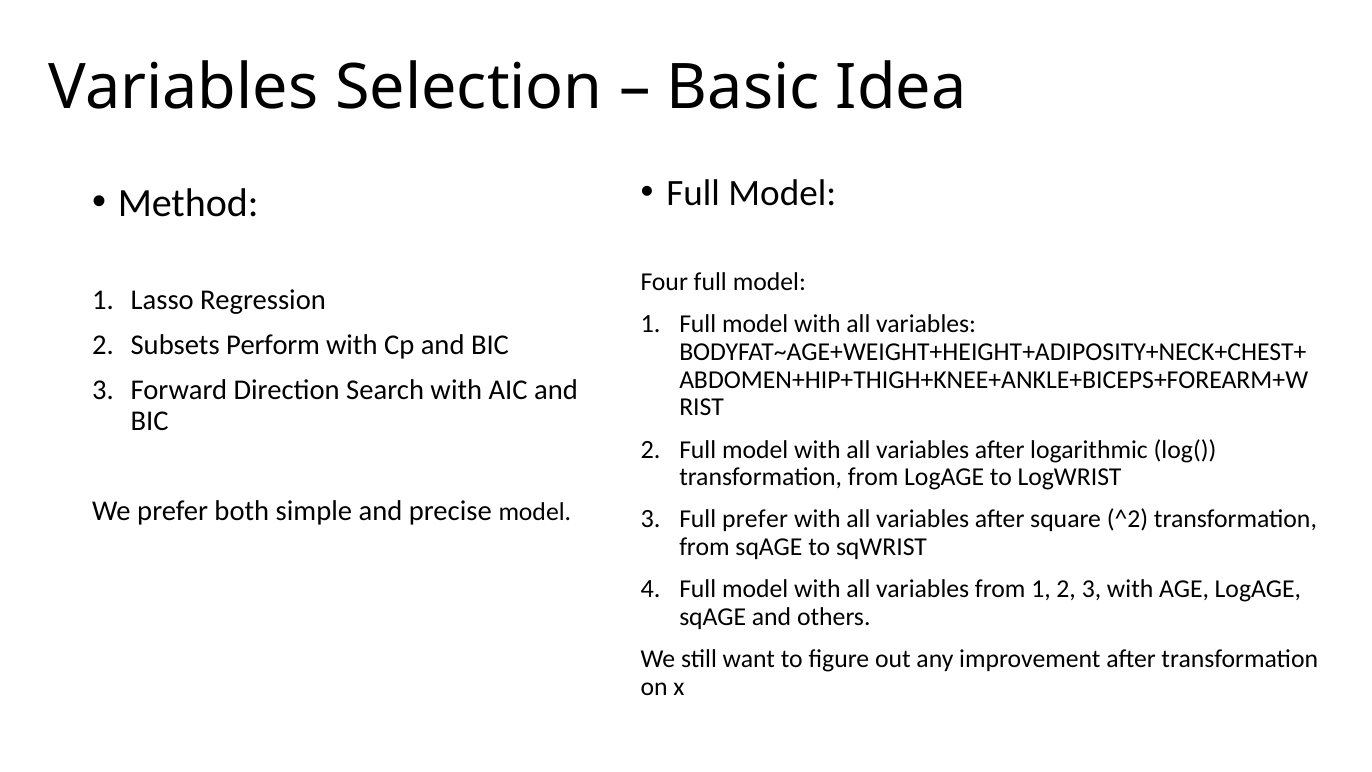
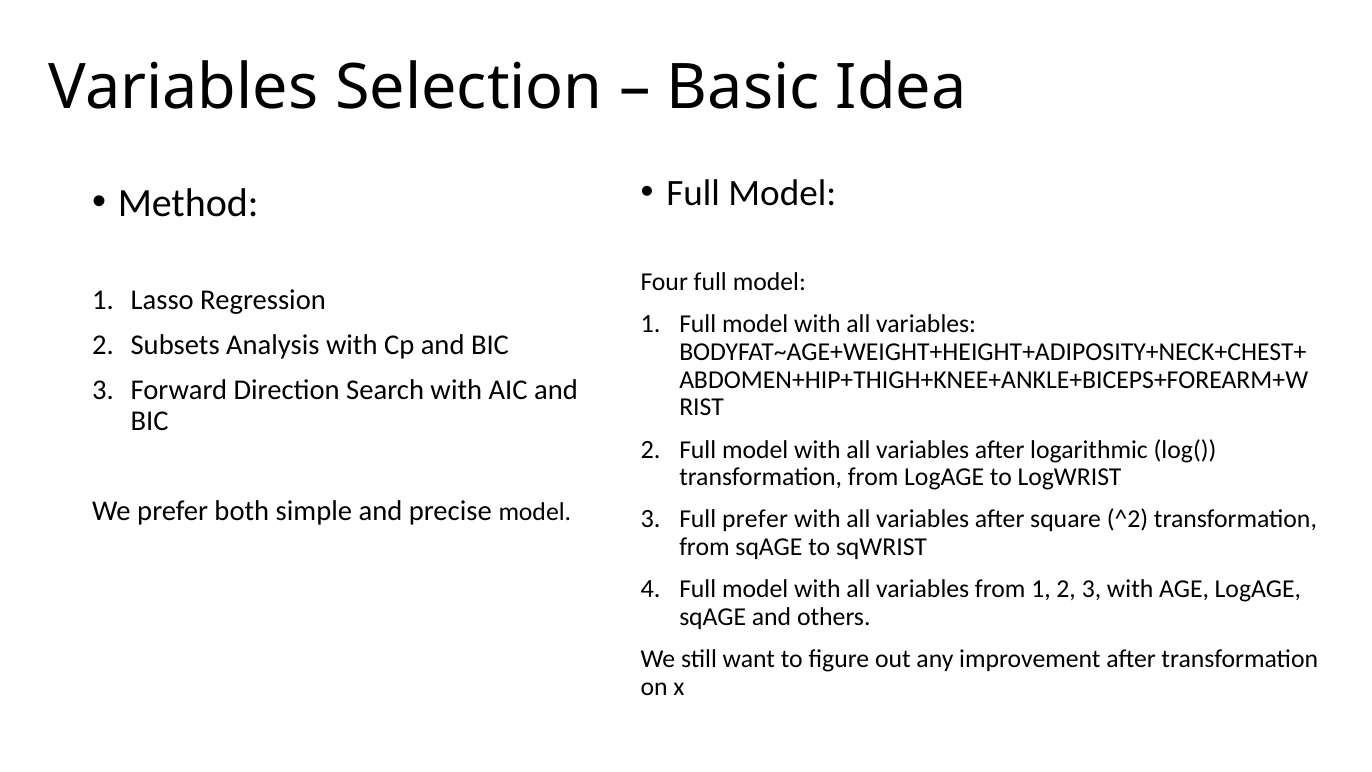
Perform: Perform -> Analysis
